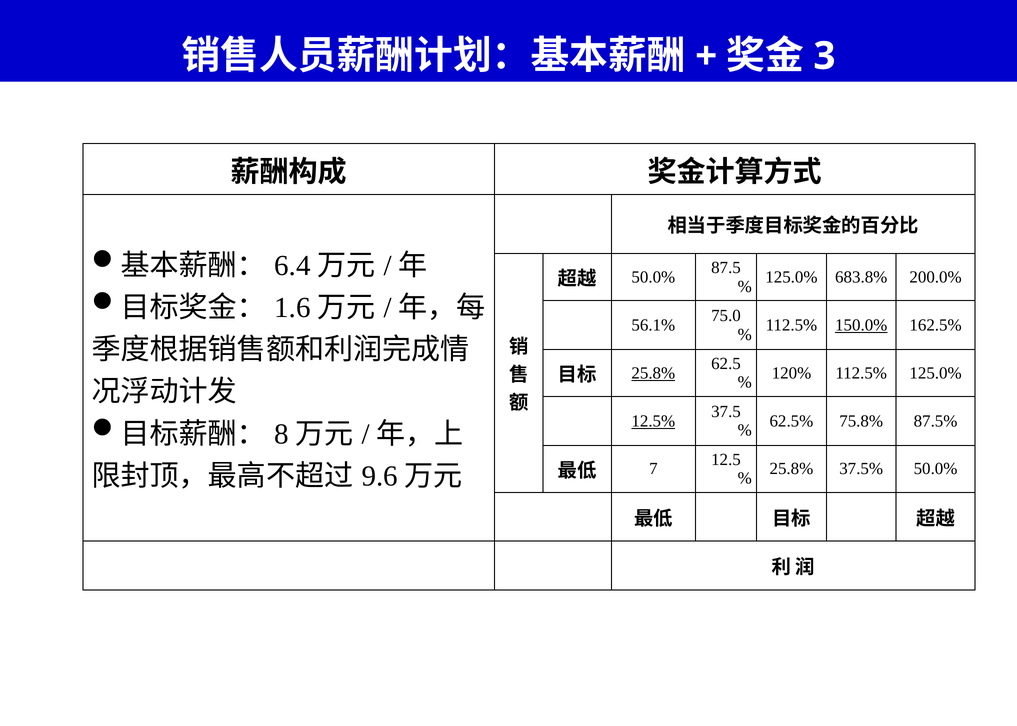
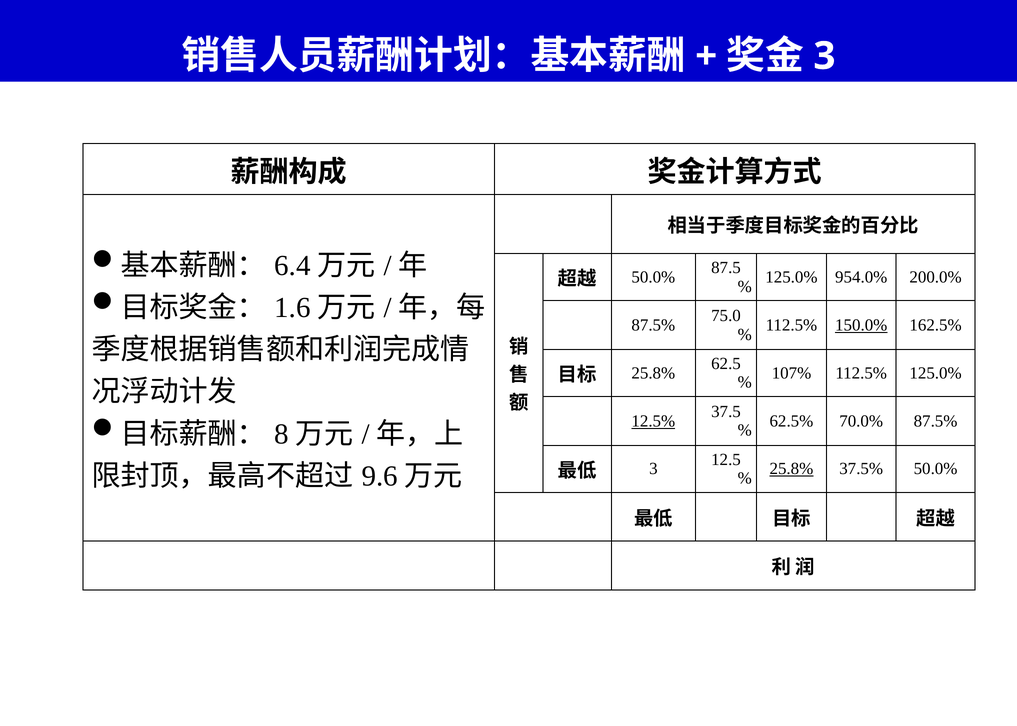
683.8%: 683.8% -> 954.0%
56.1% at (653, 325): 56.1% -> 87.5%
120%: 120% -> 107%
25.8% at (653, 373) underline: present -> none
75.8%: 75.8% -> 70.0%
25.8% at (791, 469) underline: none -> present
7 at (653, 469): 7 -> 3
